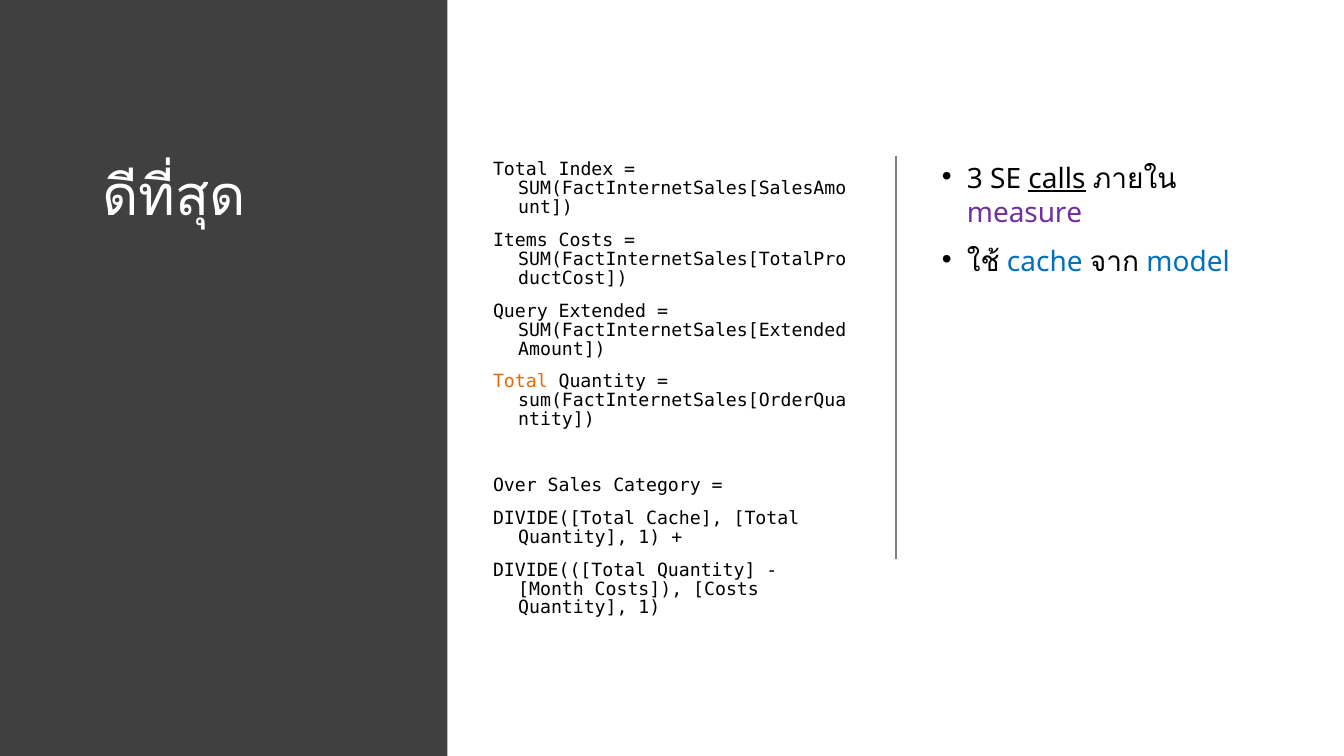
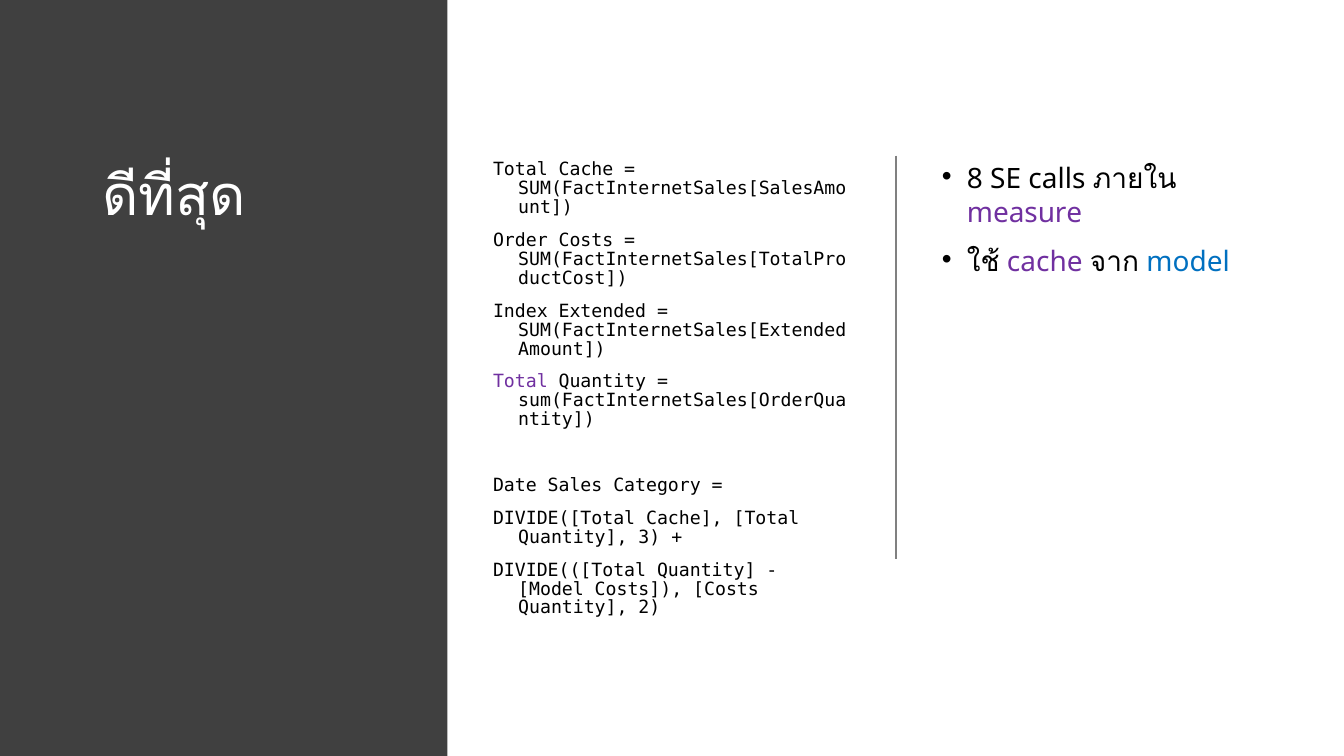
Total Index: Index -> Cache
3: 3 -> 8
calls underline: present -> none
Items: Items -> Order
cache at (1045, 262) colour: blue -> purple
Query: Query -> Index
Total at (520, 382) colour: orange -> purple
Over: Over -> Date
1 at (649, 537): 1 -> 3
Month at (551, 589): Month -> Model
1 at (649, 608): 1 -> 2
